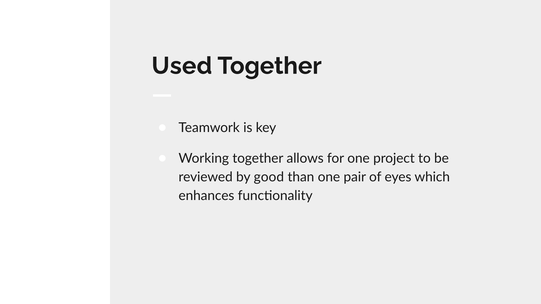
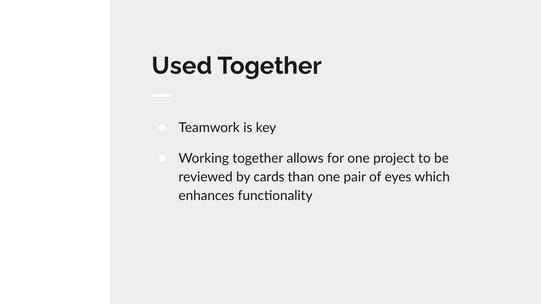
good: good -> cards
